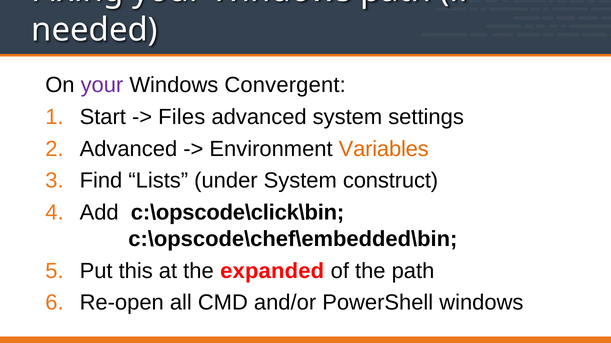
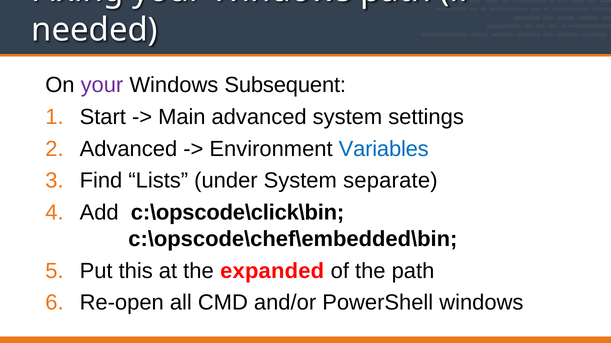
Convergent: Convergent -> Subsequent
Files: Files -> Main
Variables colour: orange -> blue
construct: construct -> separate
